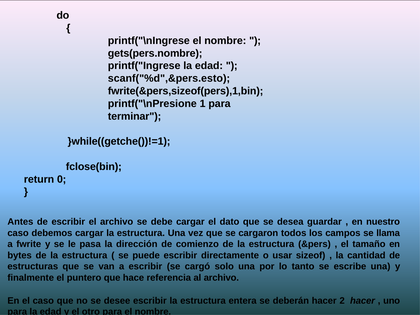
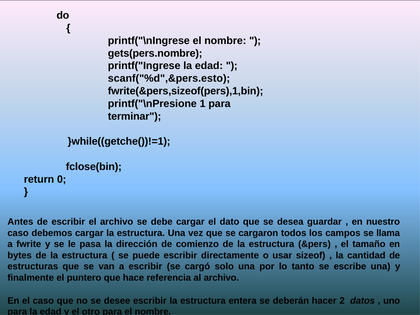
2 hacer: hacer -> datos
